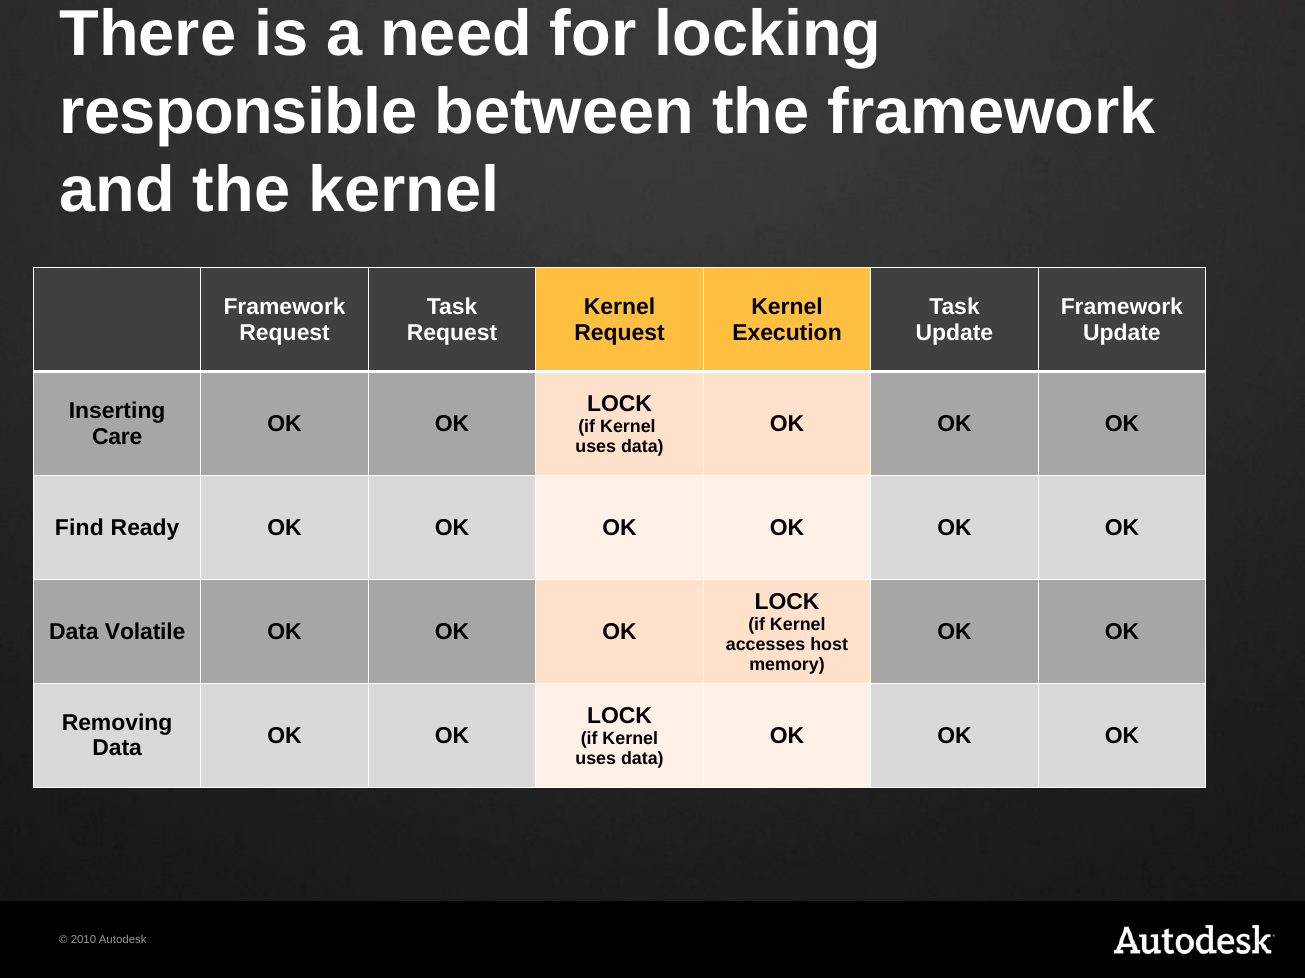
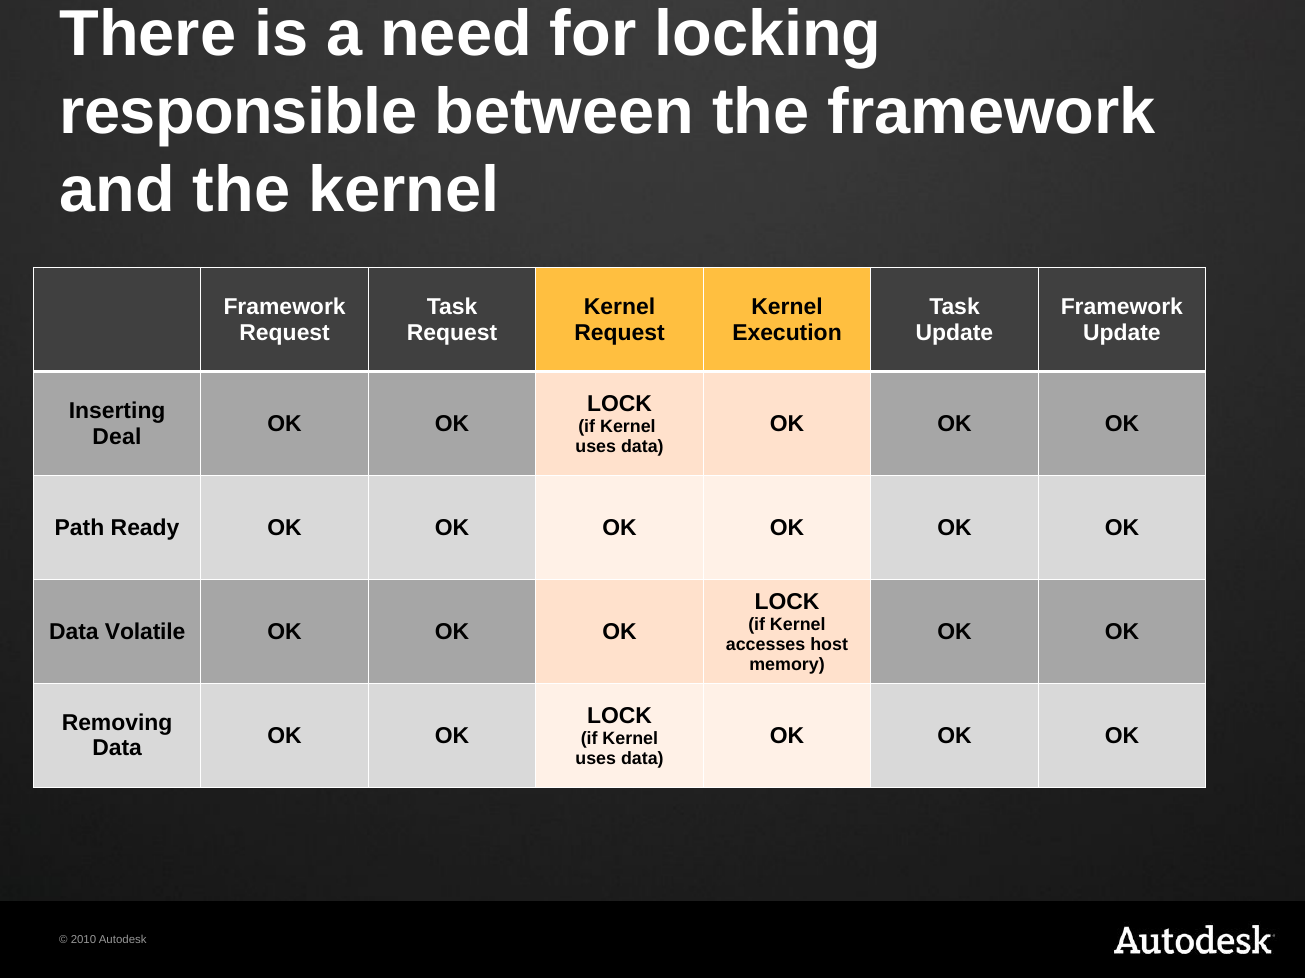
Care: Care -> Deal
Find: Find -> Path
